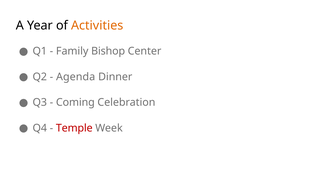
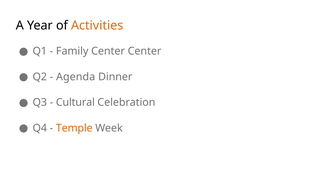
Family Bishop: Bishop -> Center
Coming: Coming -> Cultural
Temple colour: red -> orange
